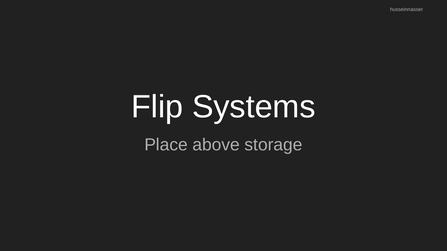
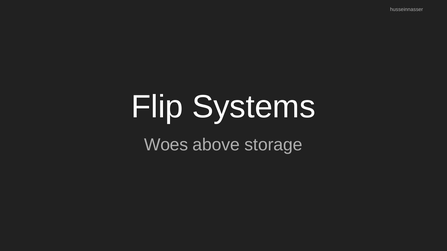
Place: Place -> Woes
